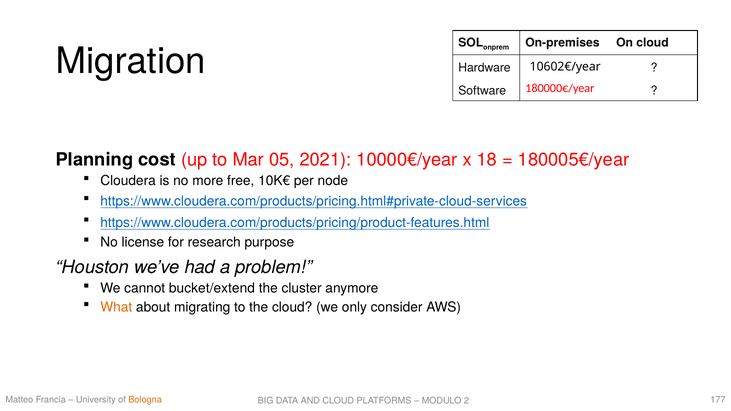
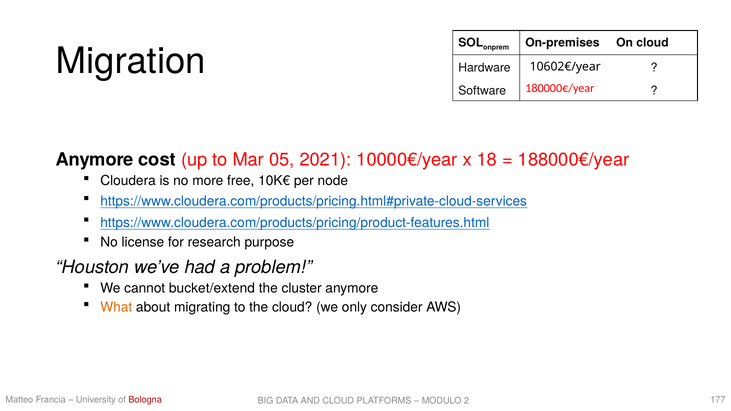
Planning at (94, 160): Planning -> Anymore
180005€/year: 180005€/year -> 188000€/year
Bologna colour: orange -> red
